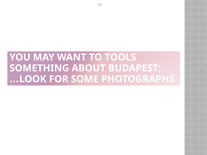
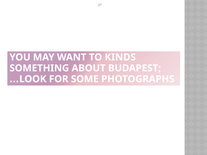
TOOLS: TOOLS -> KINDS
